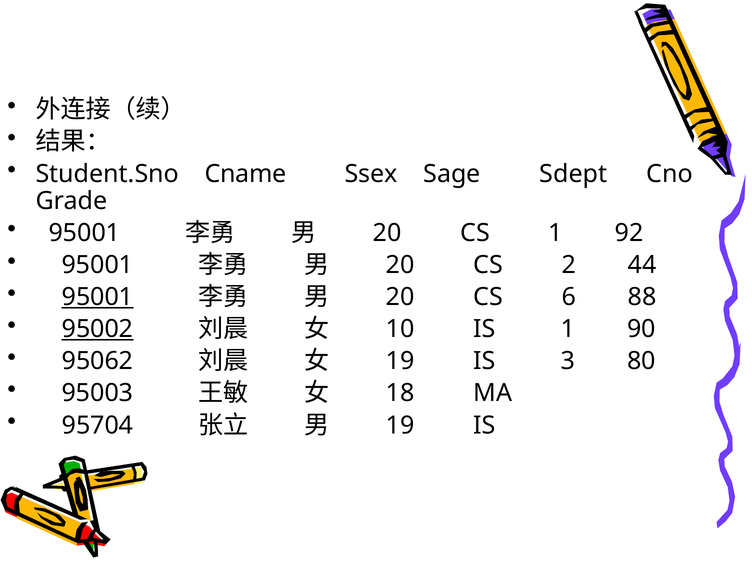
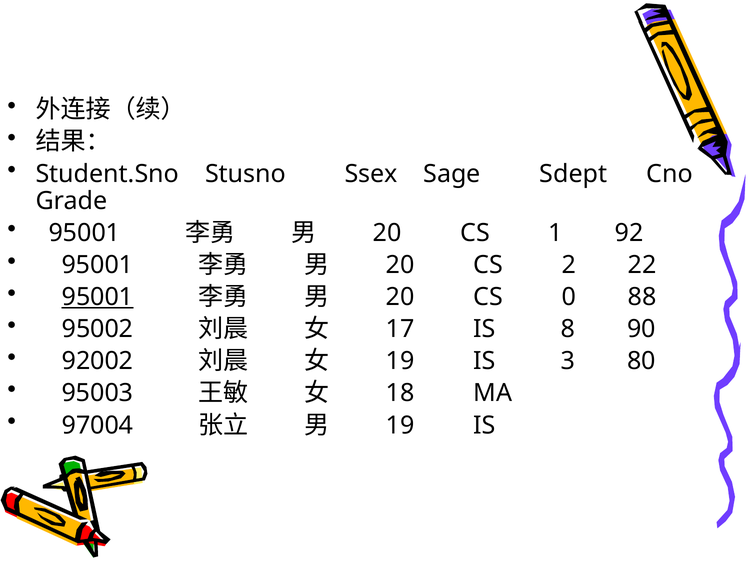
Cname: Cname -> Stusno
44: 44 -> 22
6: 6 -> 0
95002 underline: present -> none
10: 10 -> 17
IS 1: 1 -> 8
95062: 95062 -> 92002
95704: 95704 -> 97004
